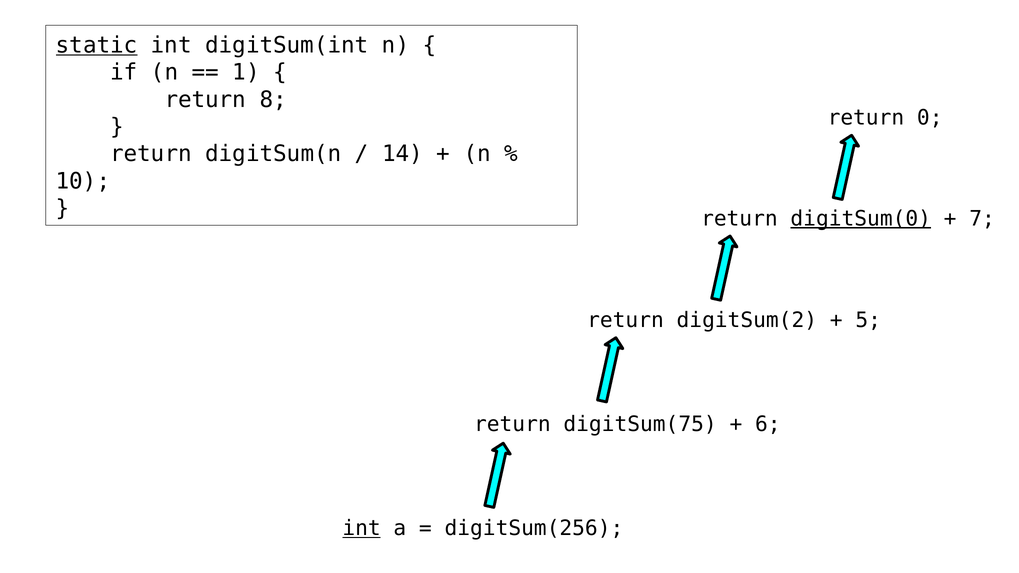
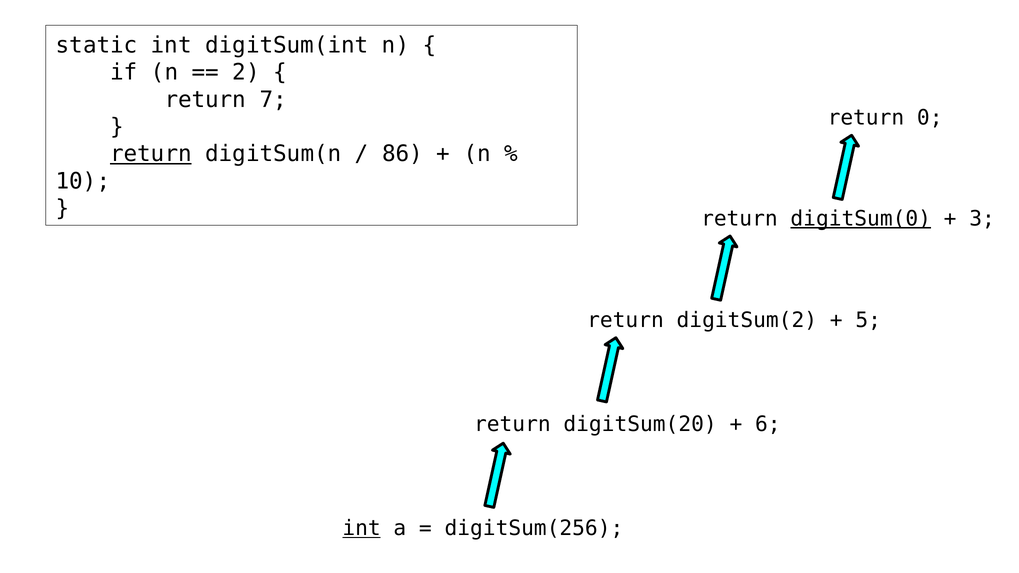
static underline: present -> none
1: 1 -> 2
8: 8 -> 7
return at (151, 154) underline: none -> present
14: 14 -> 86
7: 7 -> 3
digitSum(75: digitSum(75 -> digitSum(20
